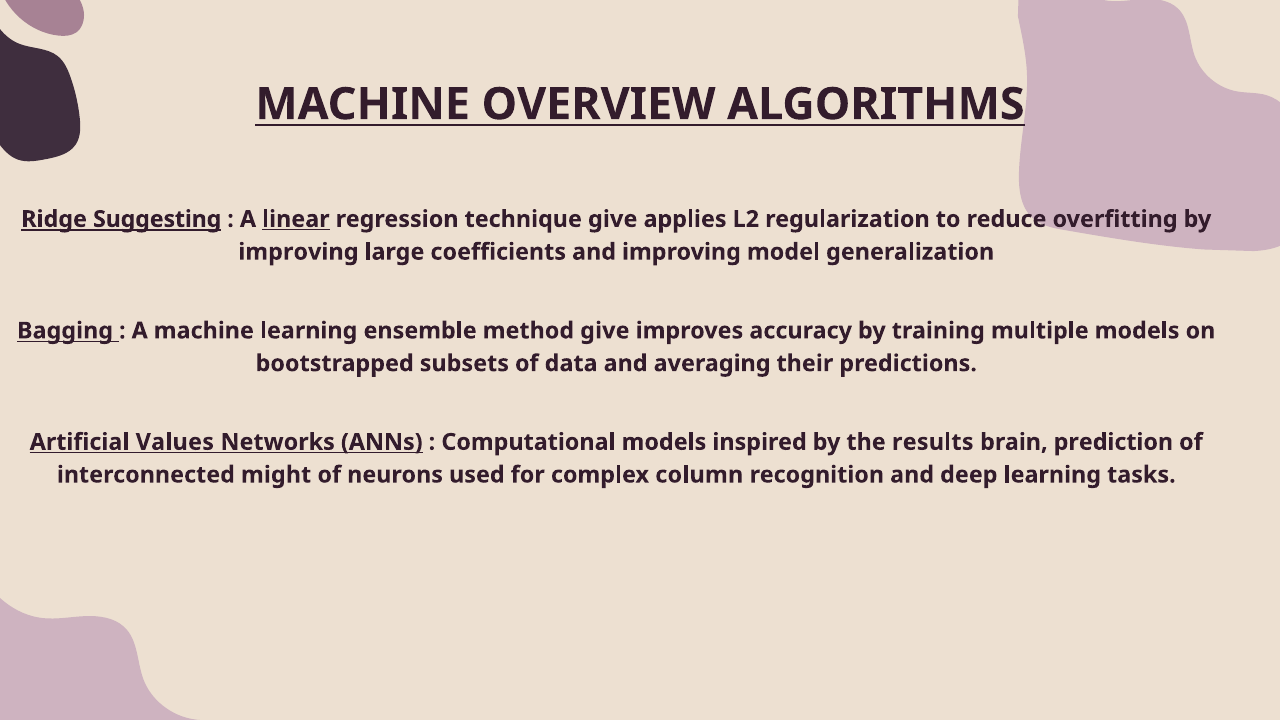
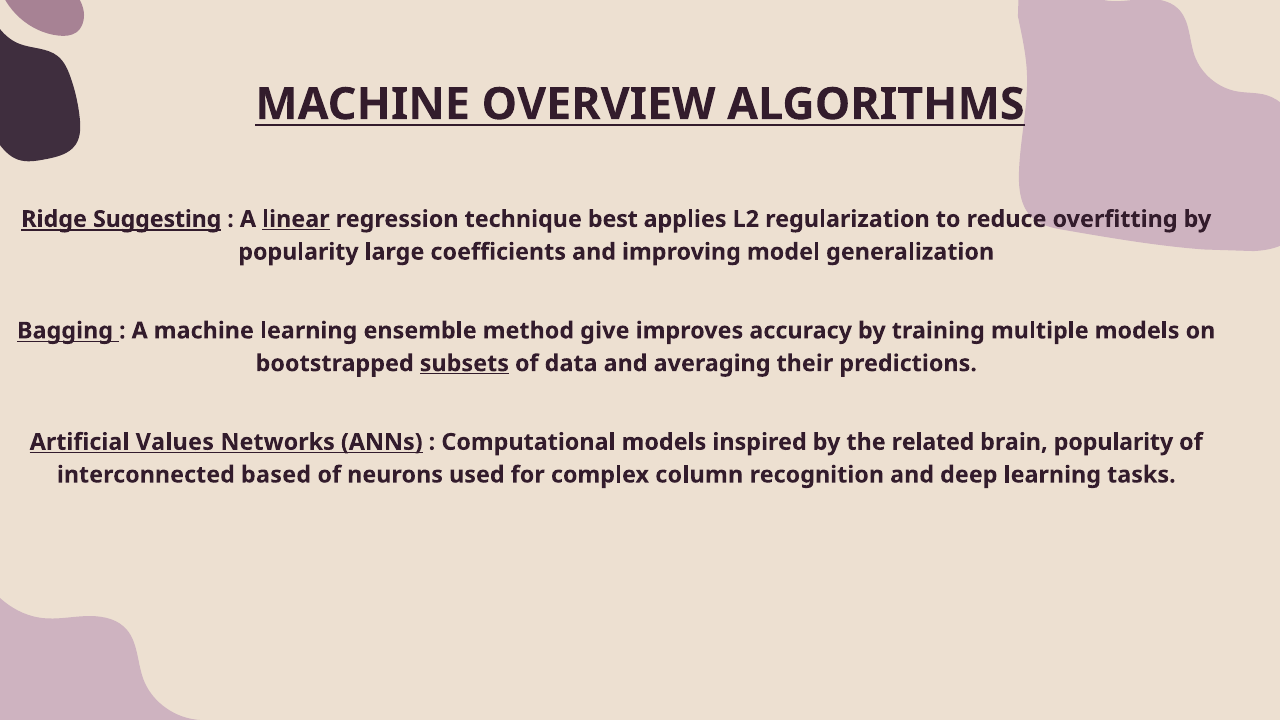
technique give: give -> best
improving at (298, 252): improving -> popularity
subsets underline: none -> present
results: results -> related
brain prediction: prediction -> popularity
might: might -> based
